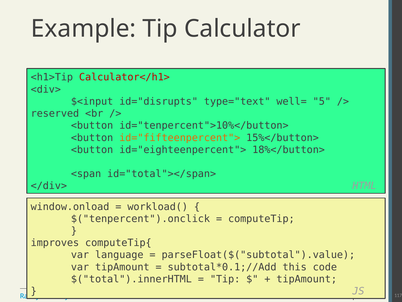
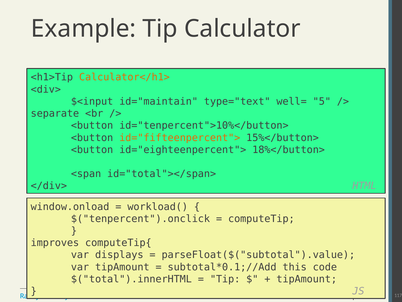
Calculator</h1> colour: red -> orange
id="disrupts: id="disrupts -> id="maintain
reserved: reserved -> separate
language: language -> displays
